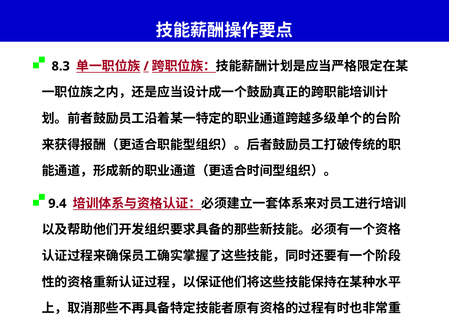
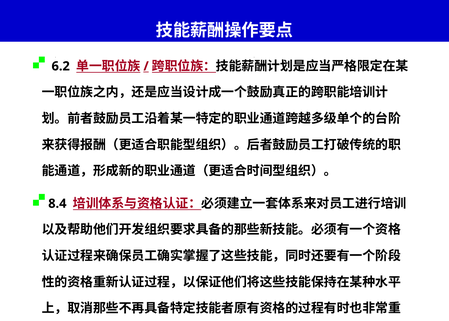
8.3: 8.3 -> 6.2
9.4: 9.4 -> 8.4
